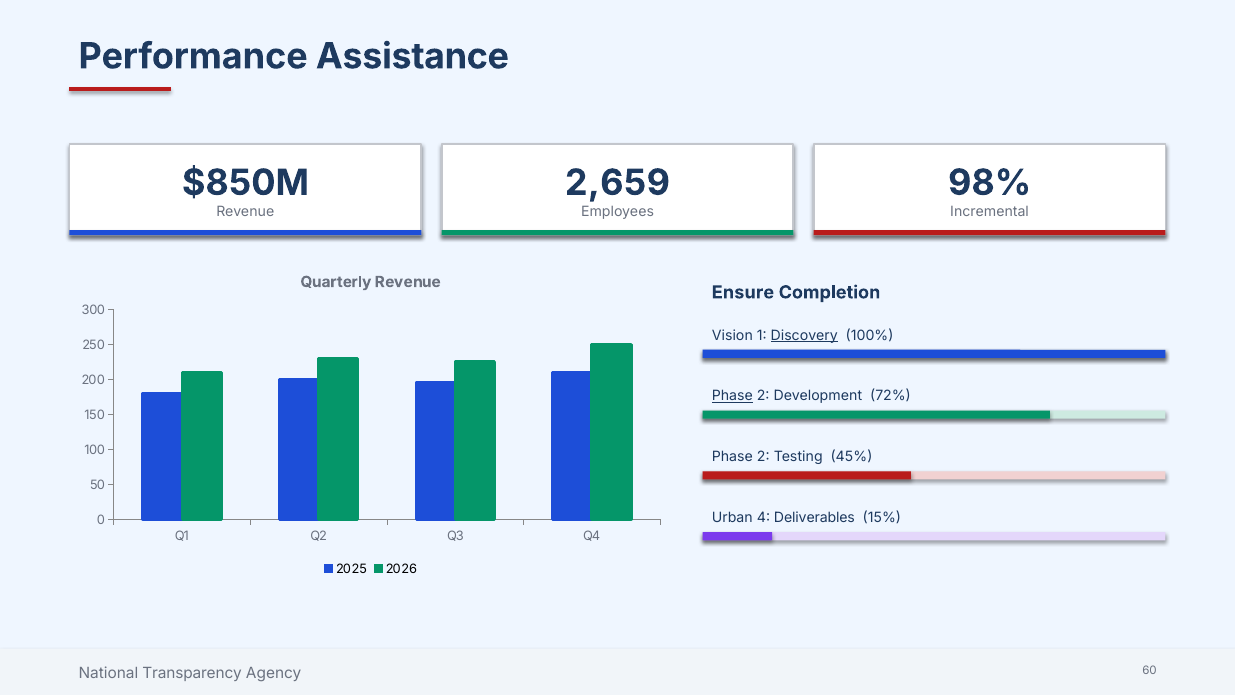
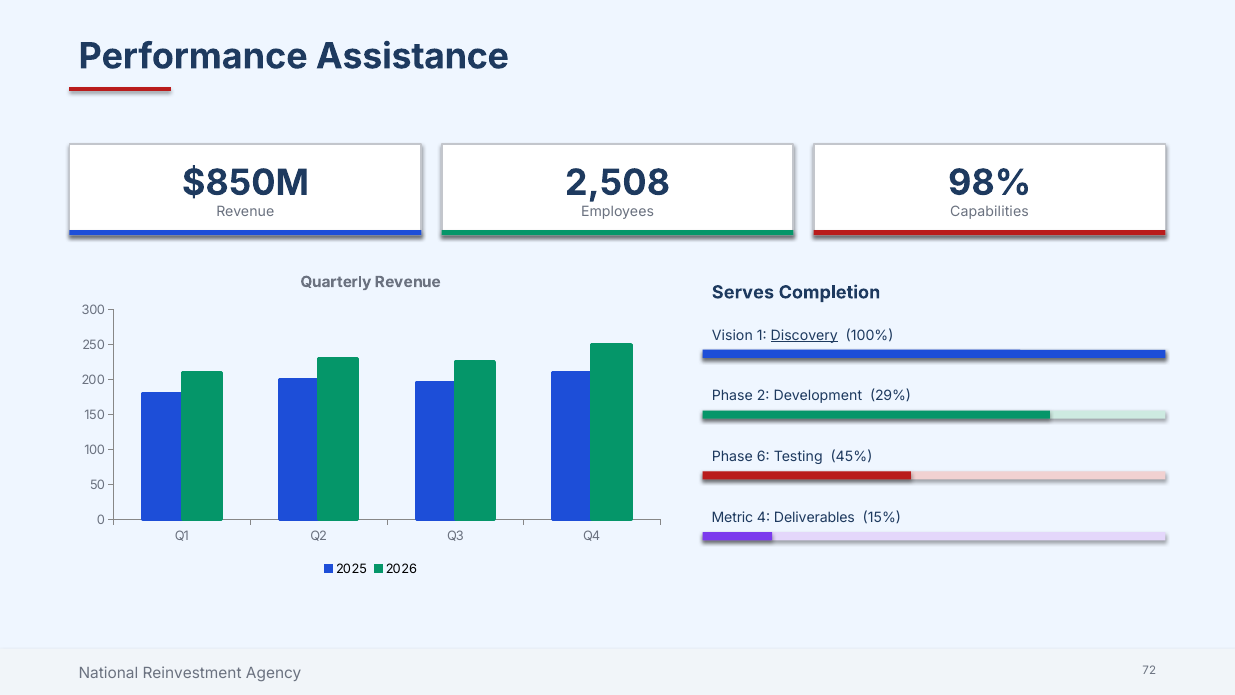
2,659: 2,659 -> 2,508
Incremental: Incremental -> Capabilities
Ensure: Ensure -> Serves
Phase at (732, 396) underline: present -> none
72%: 72% -> 29%
2 at (763, 457): 2 -> 6
Urban: Urban -> Metric
Transparency: Transparency -> Reinvestment
60: 60 -> 72
